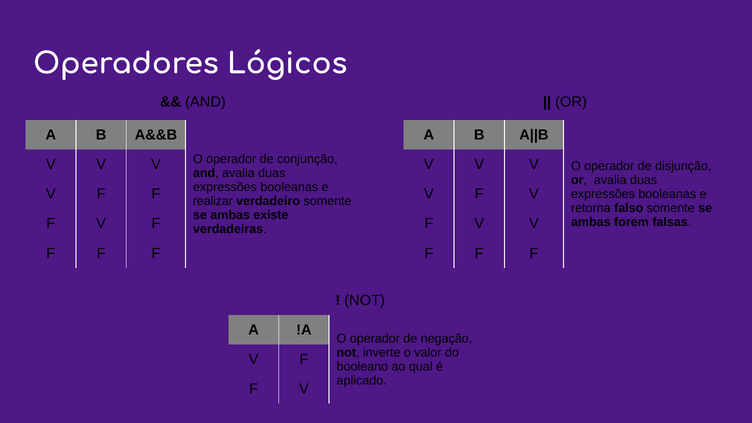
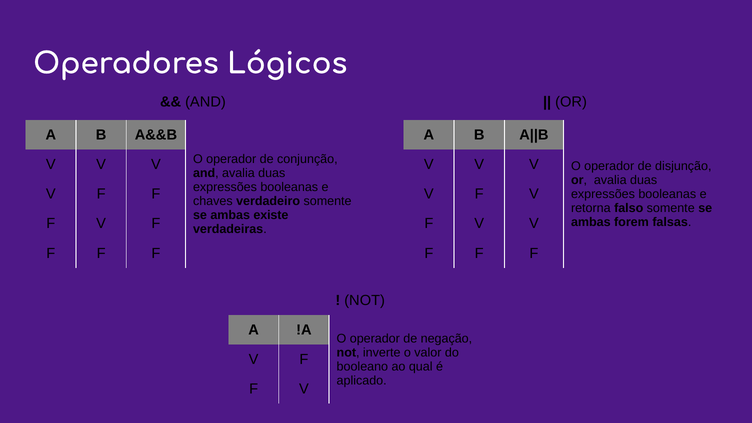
realizar: realizar -> chaves
